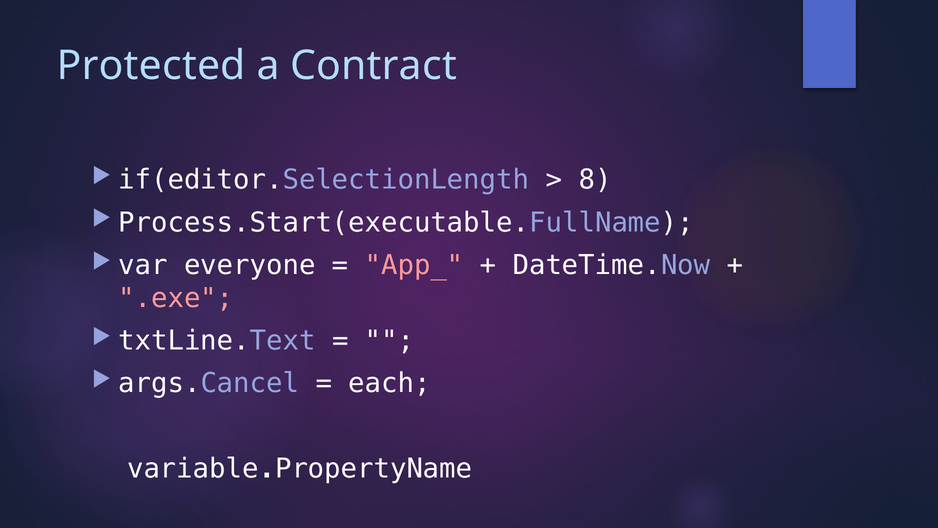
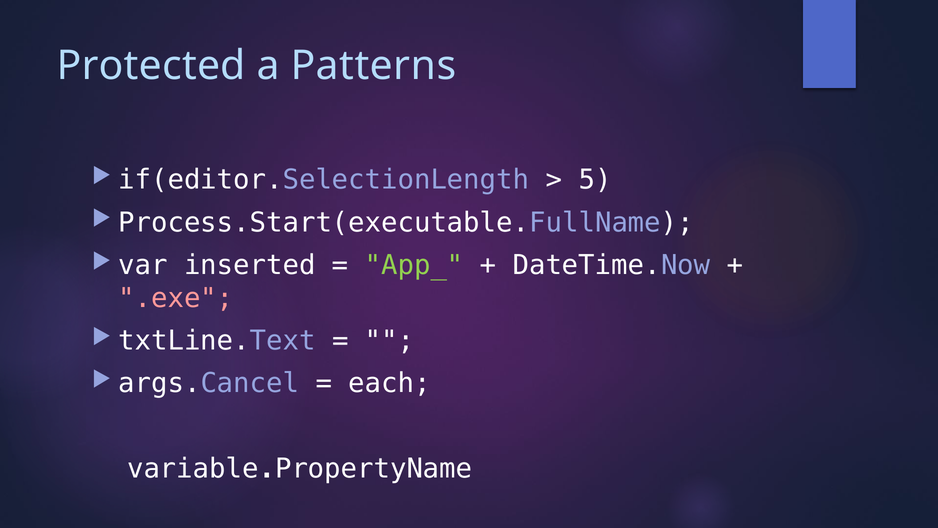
Contract: Contract -> Patterns
8: 8 -> 5
everyone: everyone -> inserted
App_ colour: pink -> light green
